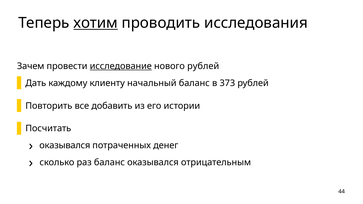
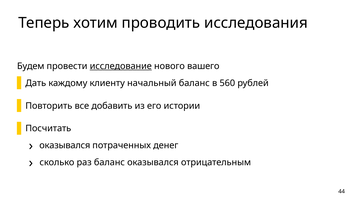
хотим underline: present -> none
Зачем: Зачем -> Будем
нового рублей: рублей -> вашего
373: 373 -> 560
